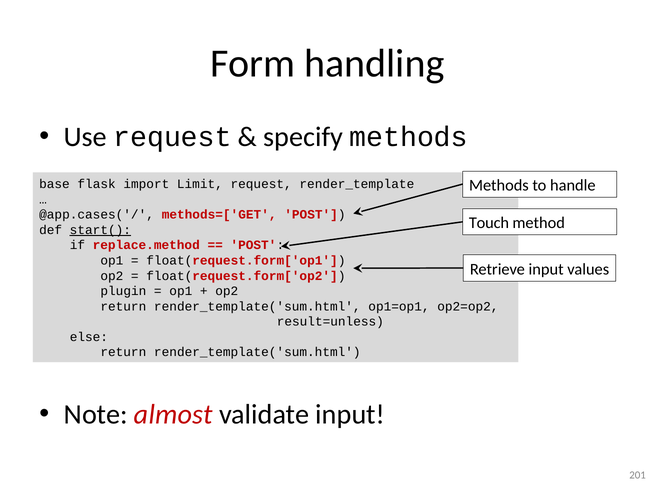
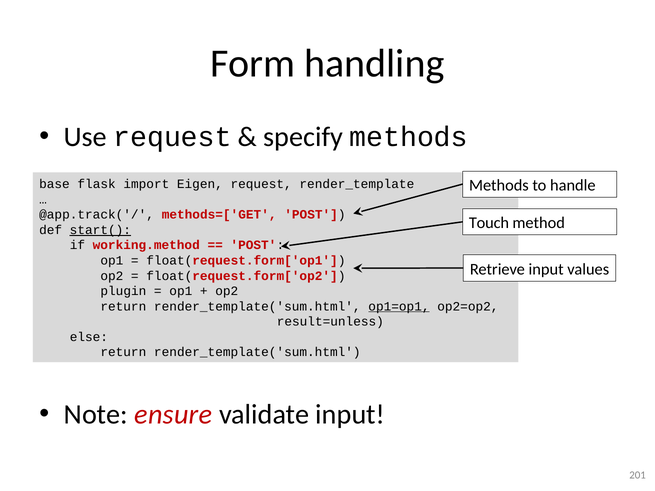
Limit: Limit -> Eigen
@app.cases('/: @app.cases('/ -> @app.track('/
replace.method: replace.method -> working.method
op1=op1 underline: none -> present
almost: almost -> ensure
